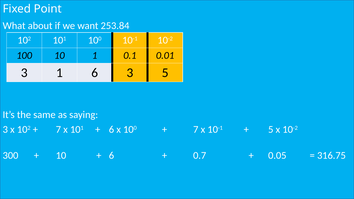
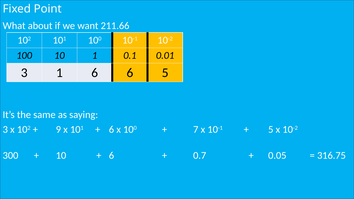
253.84: 253.84 -> 211.66
6 3: 3 -> 6
7 at (58, 130): 7 -> 9
